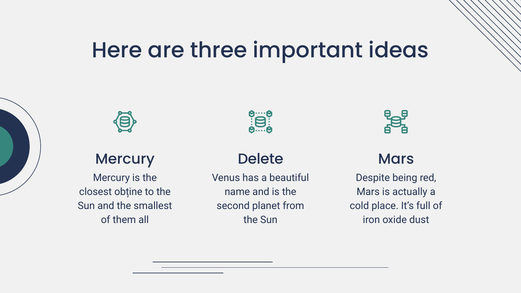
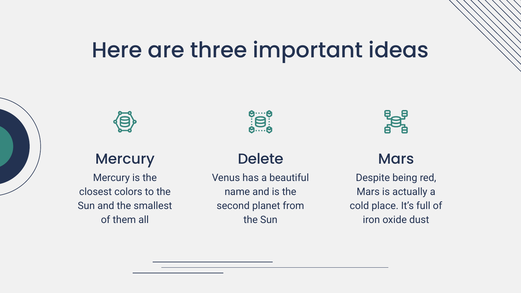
obține: obține -> colors
